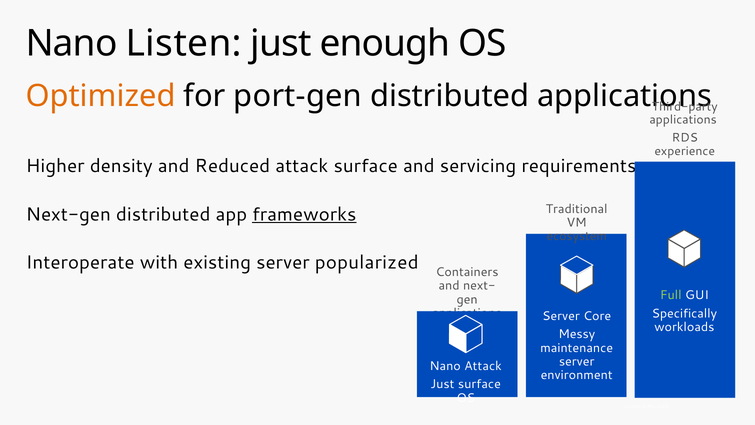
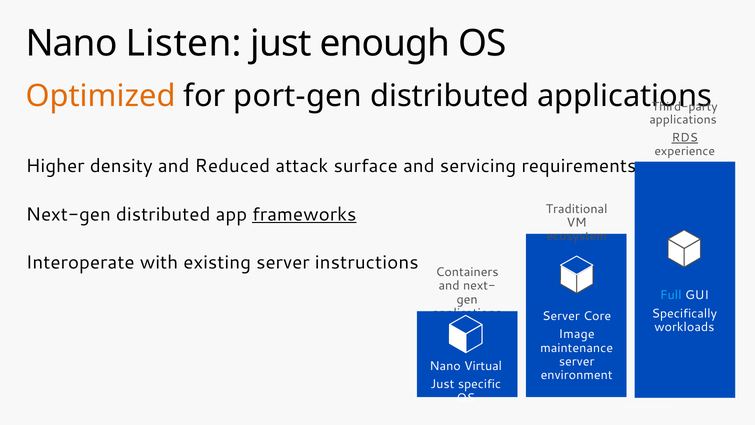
RDS underline: none -> present
popularized: popularized -> instructions
Full colour: light green -> light blue
Messy: Messy -> Image
Nano Attack: Attack -> Virtual
Just surface: surface -> specific
